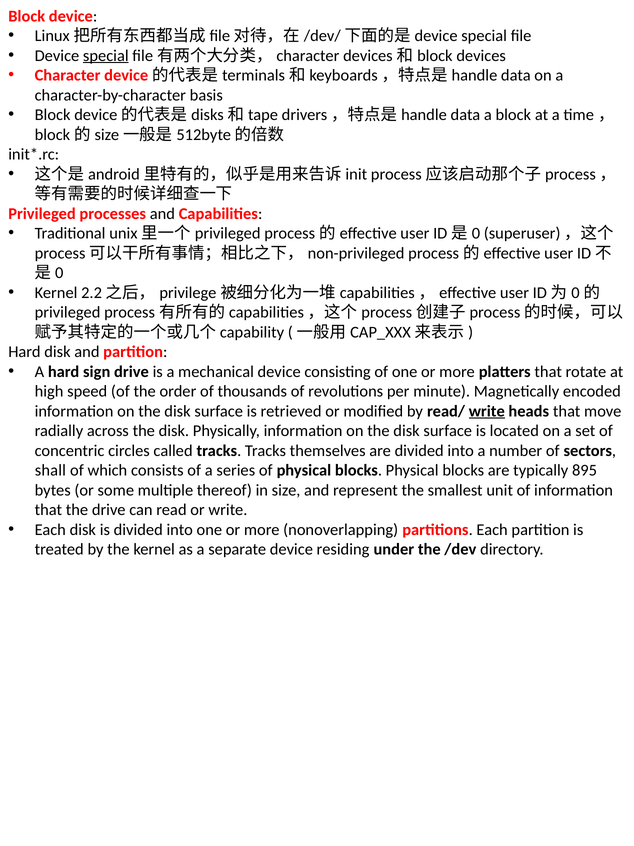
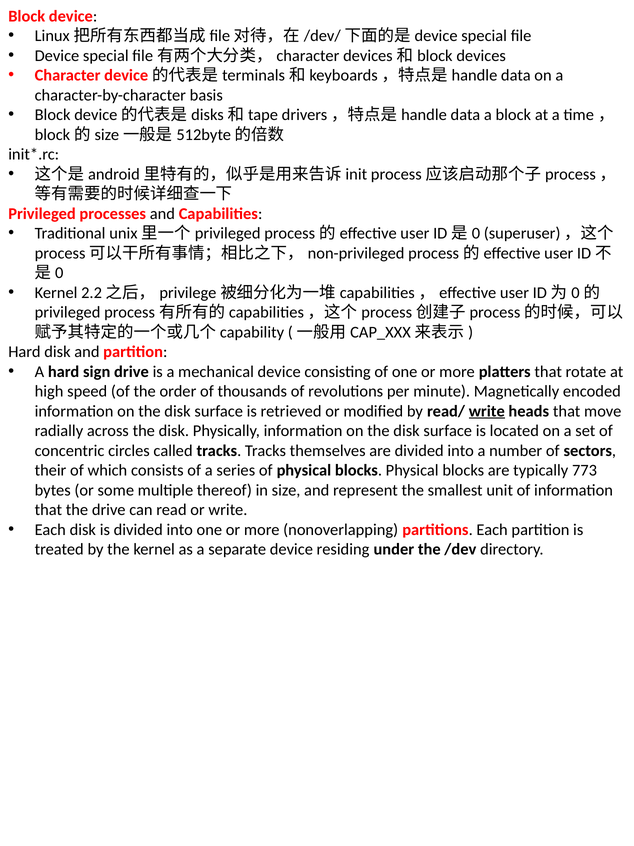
special at (106, 56) underline: present -> none
shall: shall -> their
895: 895 -> 773
